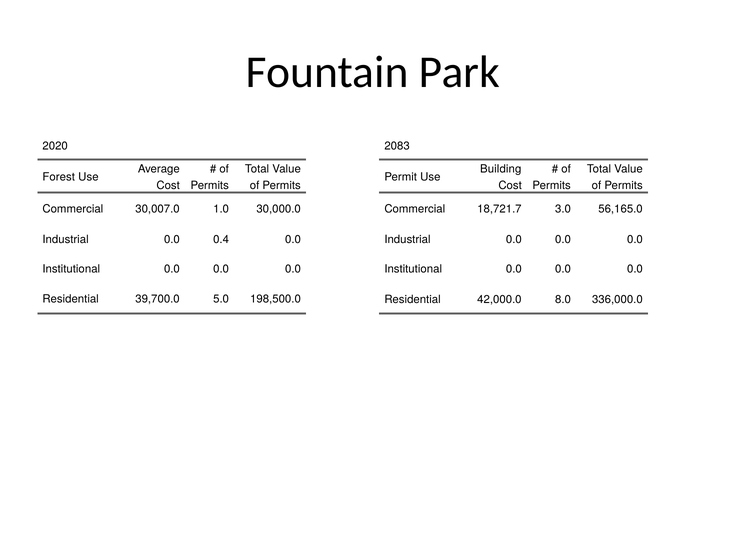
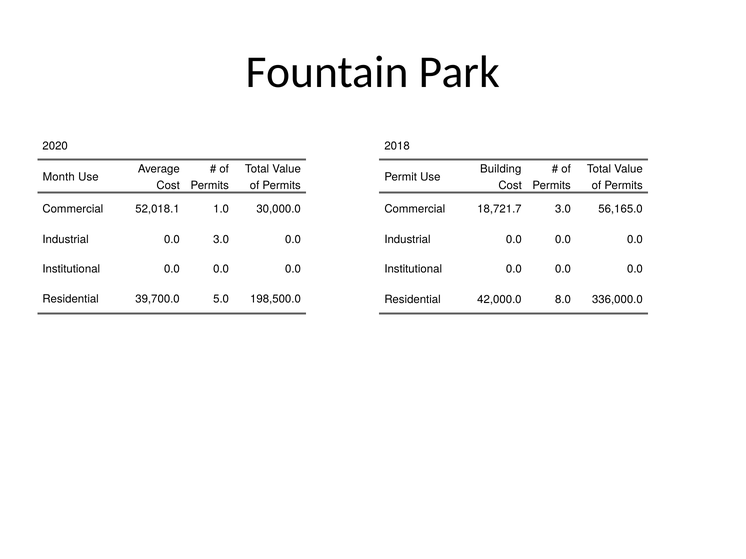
2083: 2083 -> 2018
Forest: Forest -> Month
30,007.0: 30,007.0 -> 52,018.1
0.0 0.4: 0.4 -> 3.0
